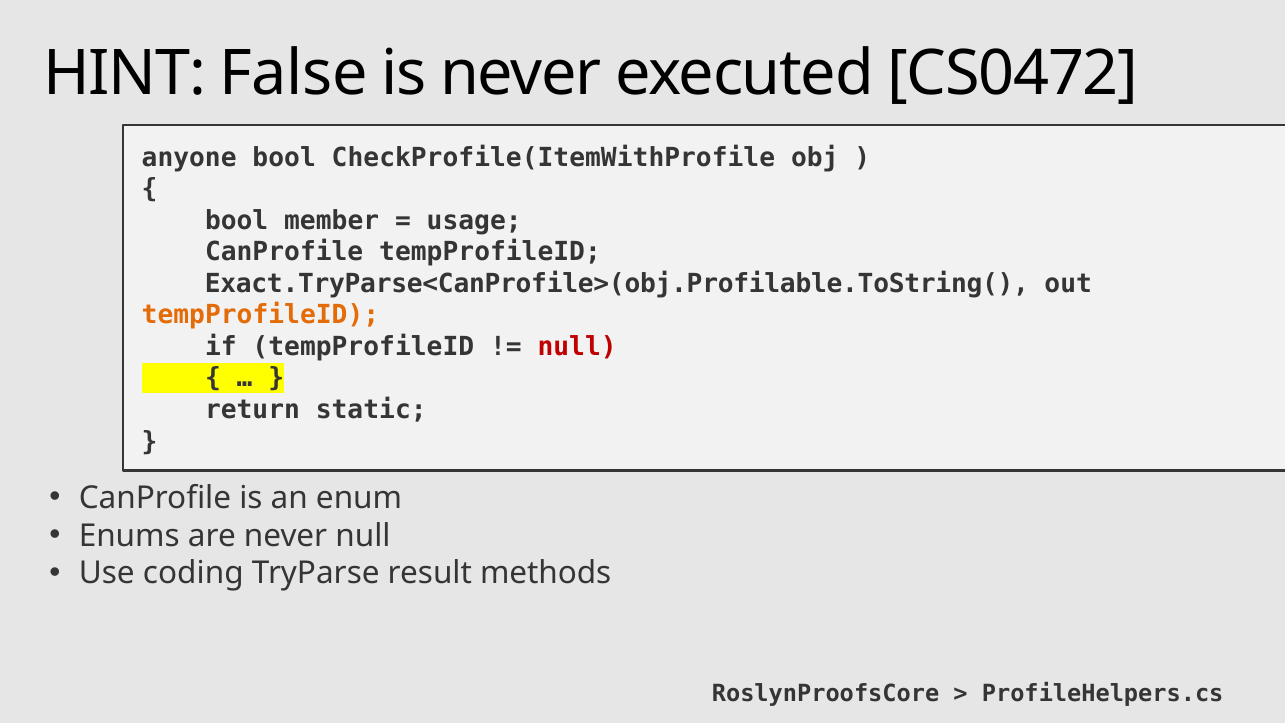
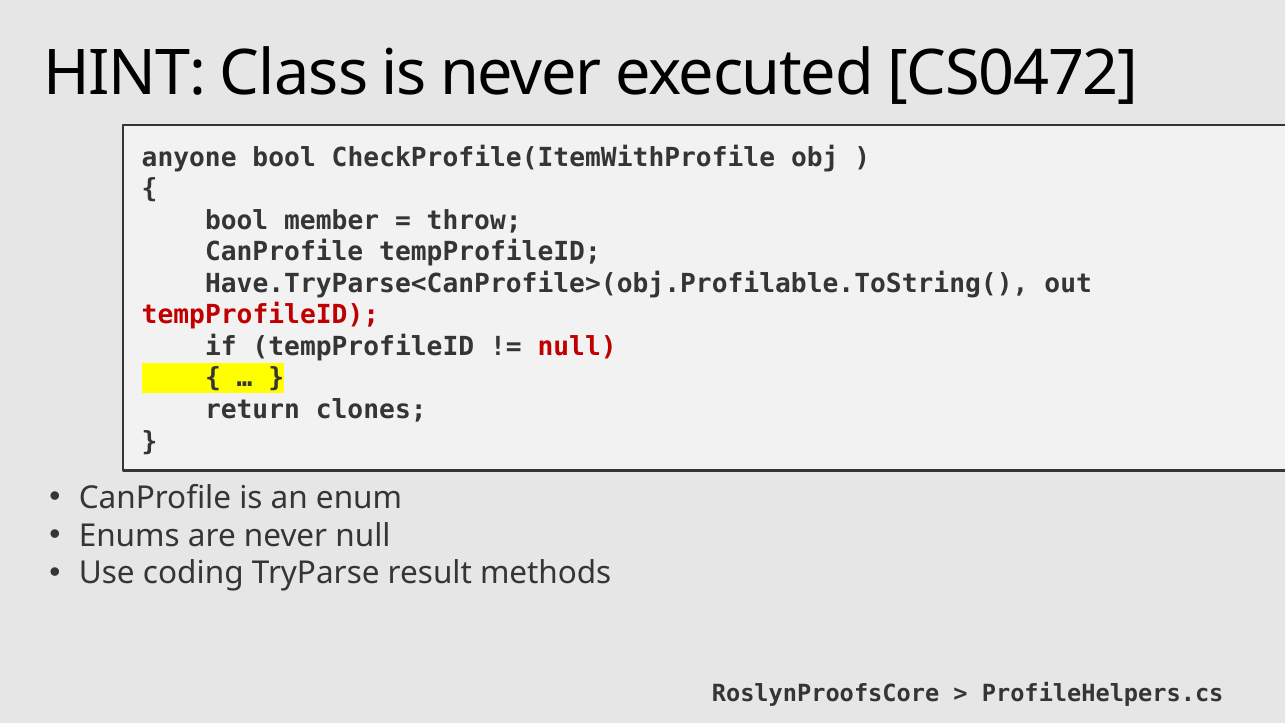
False: False -> Class
usage: usage -> throw
Exact.TryParse<CanProfile>(obj.Profilable.ToString(: Exact.TryParse<CanProfile>(obj.Profilable.ToString( -> Have.TryParse<CanProfile>(obj.Profilable.ToString(
tempProfileID at (260, 315) colour: orange -> red
static: static -> clones
